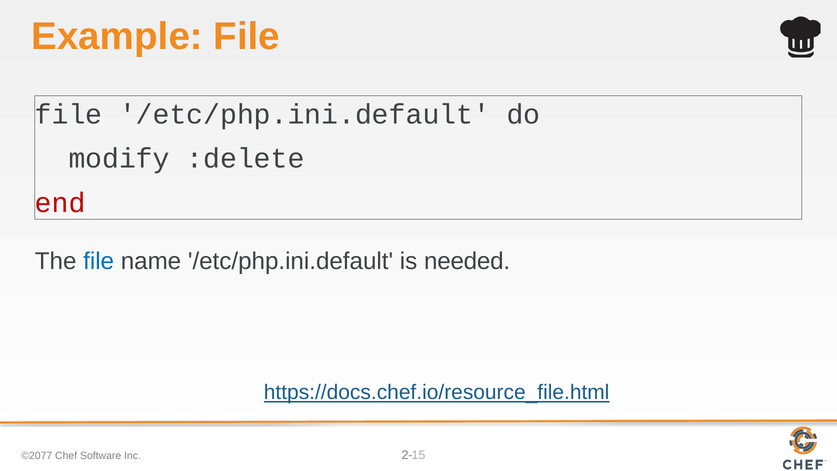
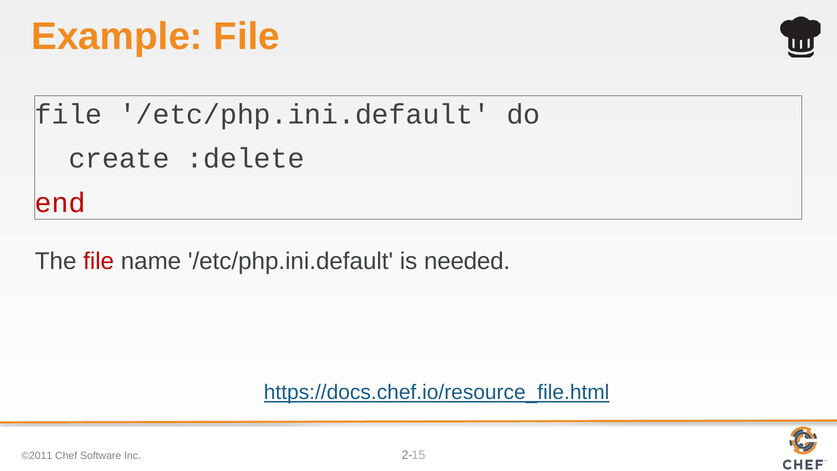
modify: modify -> create
file at (99, 261) colour: blue -> red
©2077: ©2077 -> ©2011
